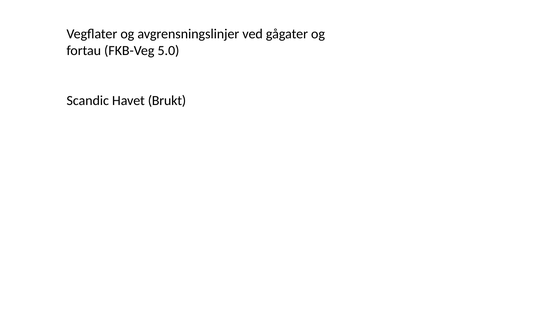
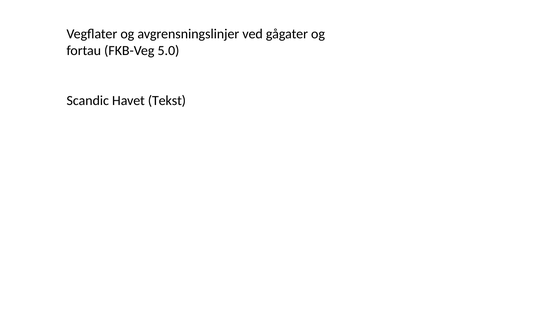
Brukt: Brukt -> Tekst
